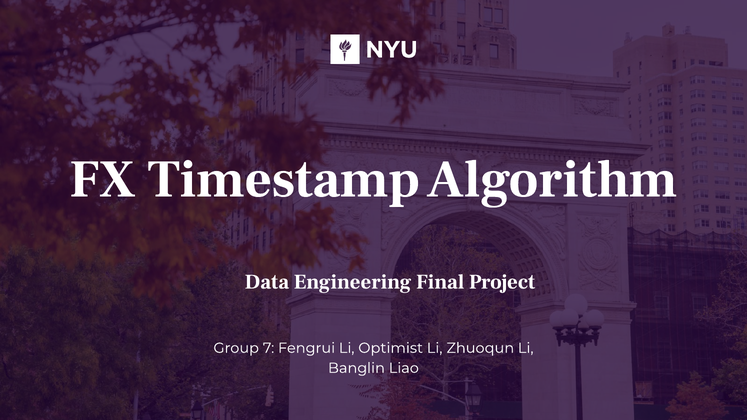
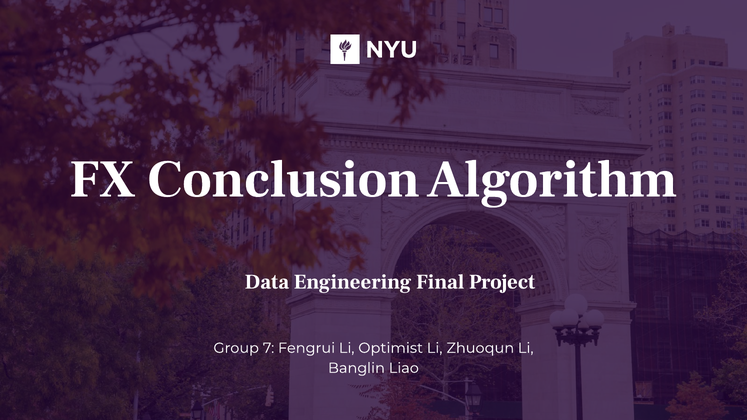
Timestamp: Timestamp -> Conclusion
